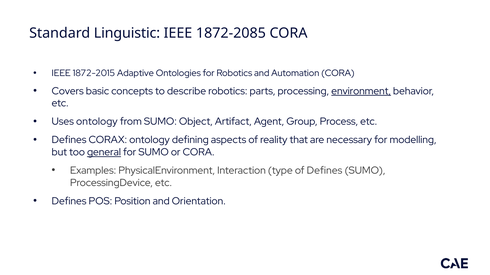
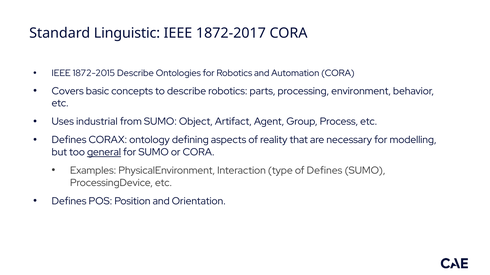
1872-2085: 1872-2085 -> 1872-2017
1872-2015 Adaptive: Adaptive -> Describe
environment underline: present -> none
Uses ontology: ontology -> industrial
